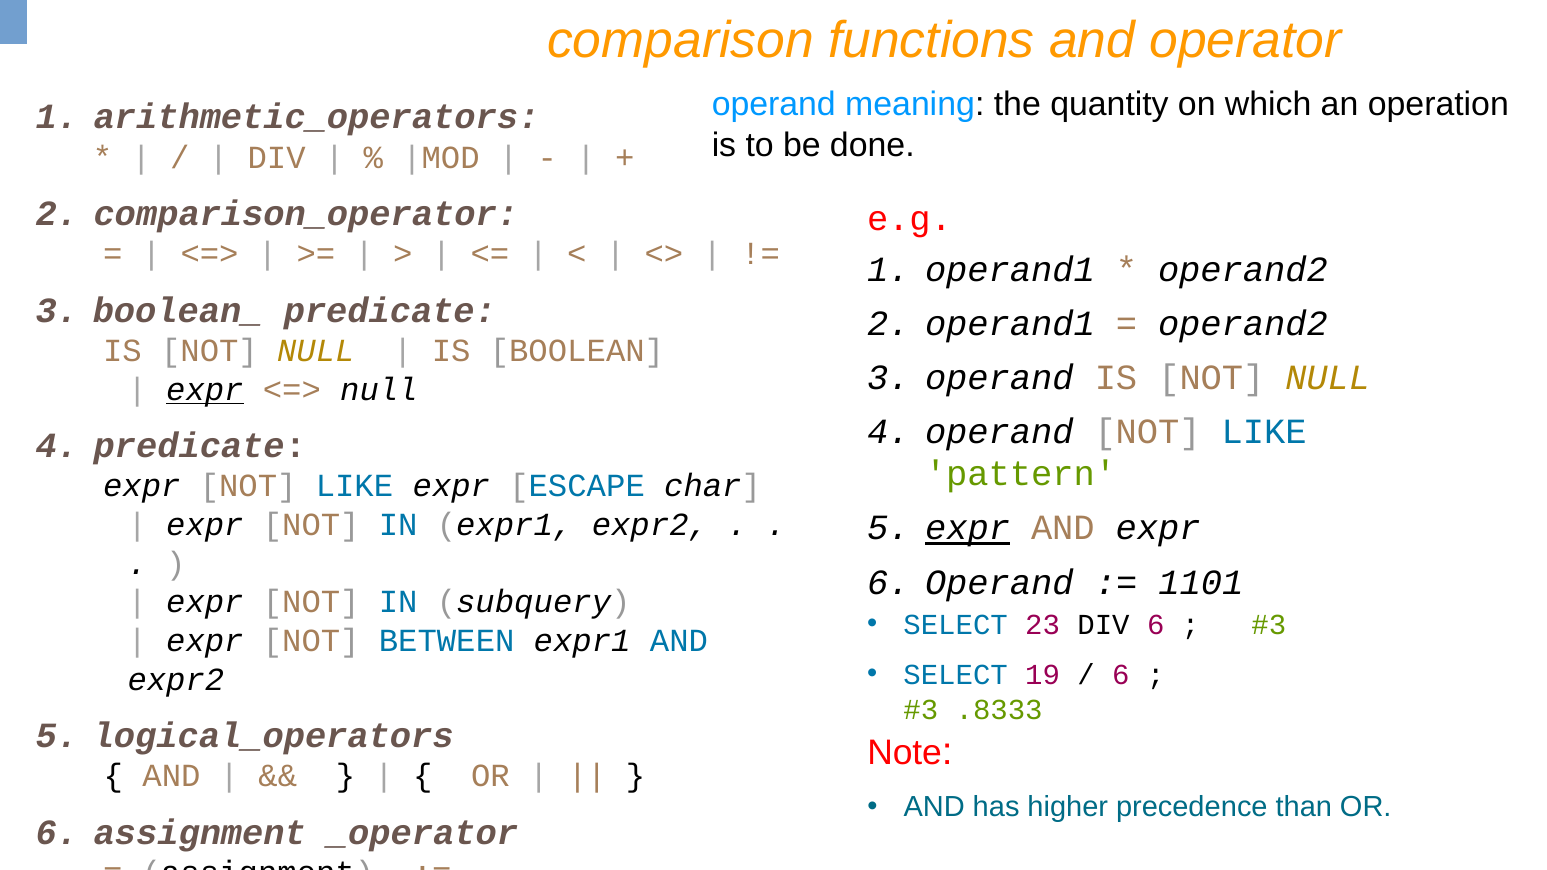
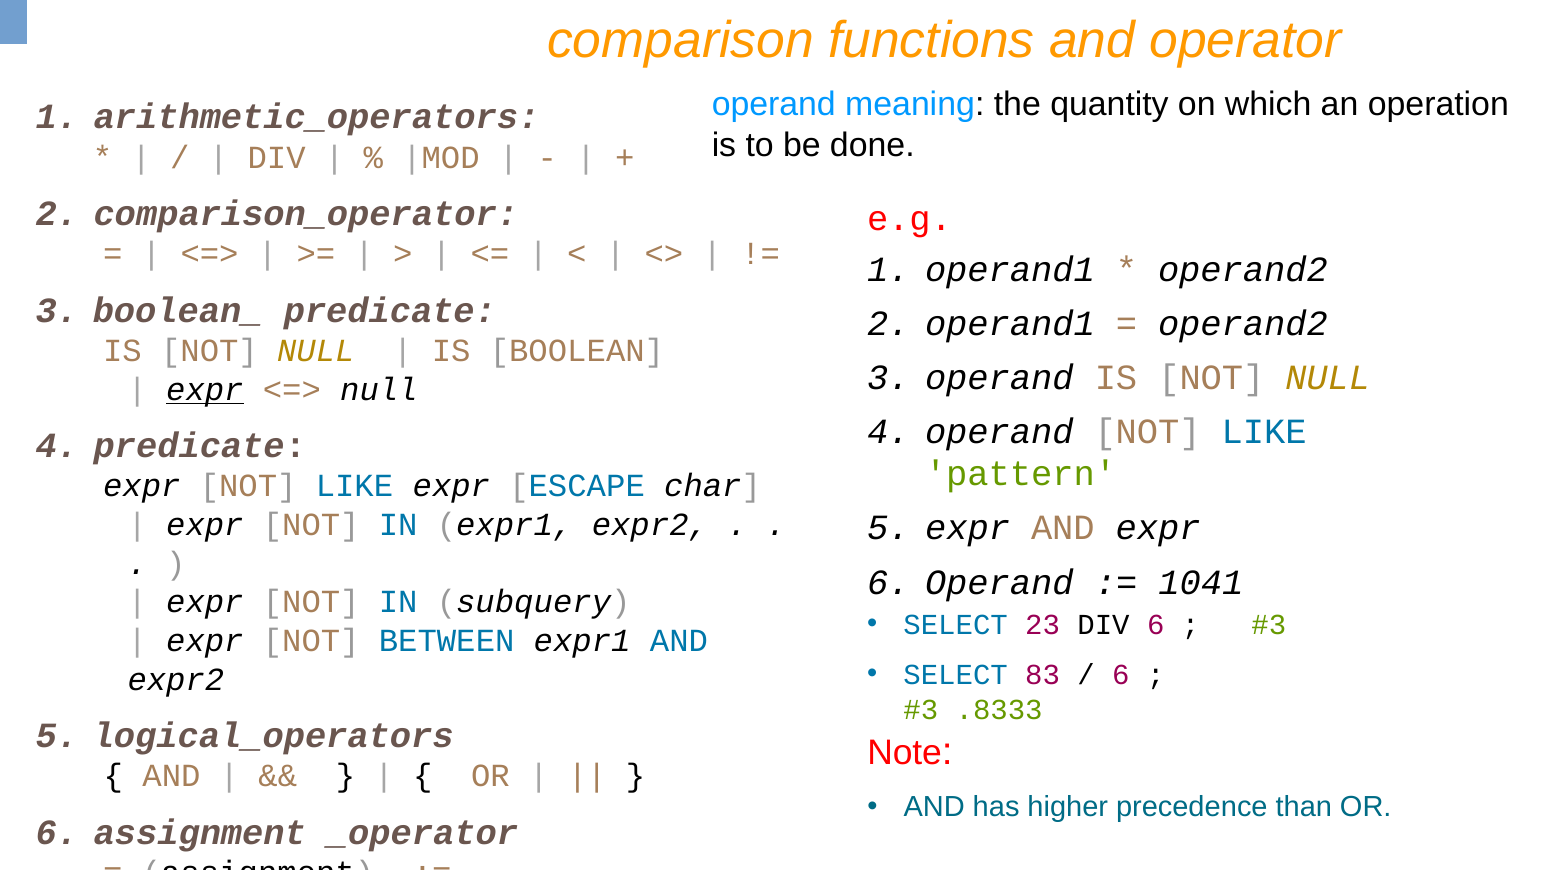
expr at (968, 528) underline: present -> none
1101: 1101 -> 1041
19: 19 -> 83
